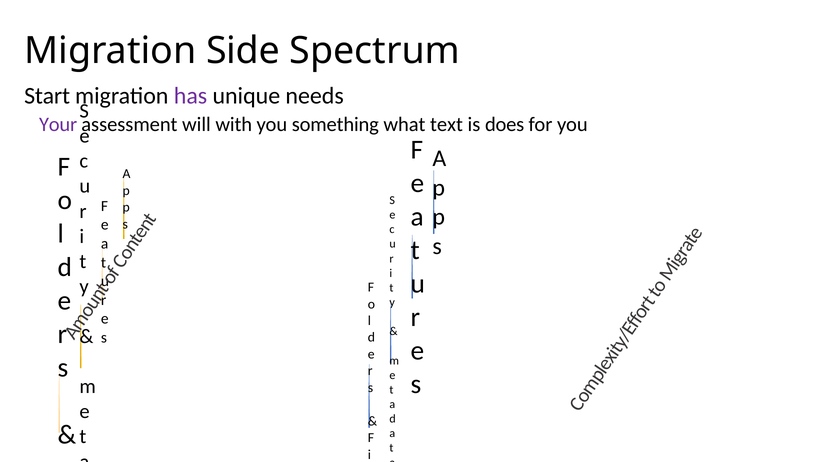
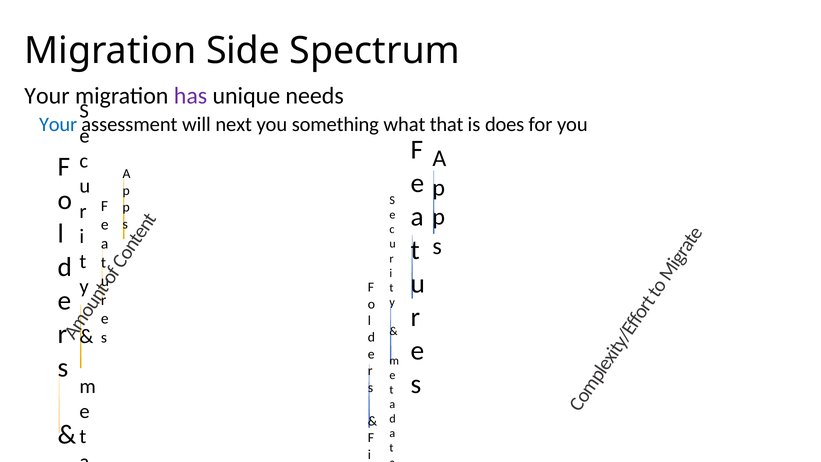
Start at (47, 96): Start -> Your
Your at (58, 124) colour: purple -> blue
with: with -> next
text: text -> that
